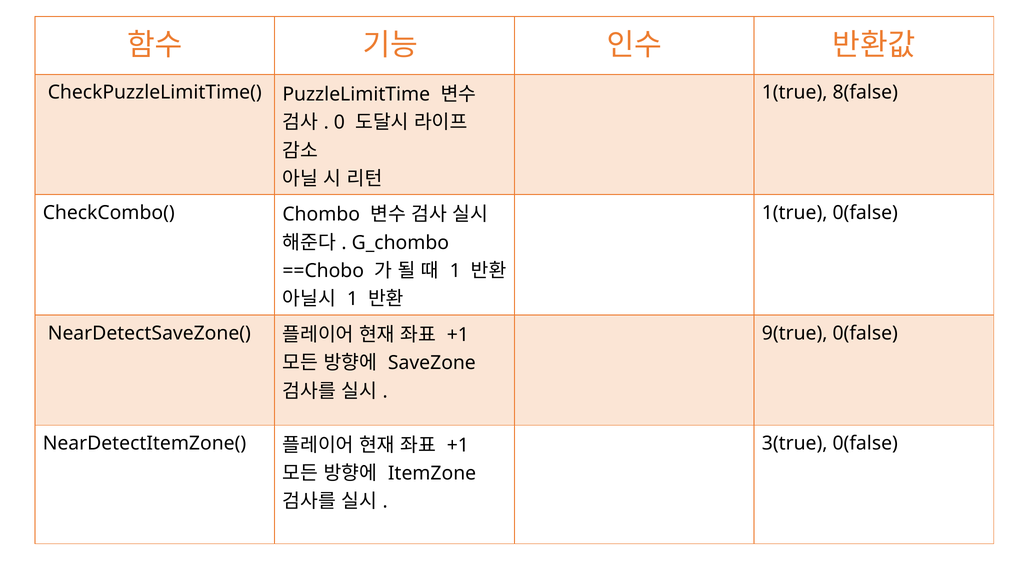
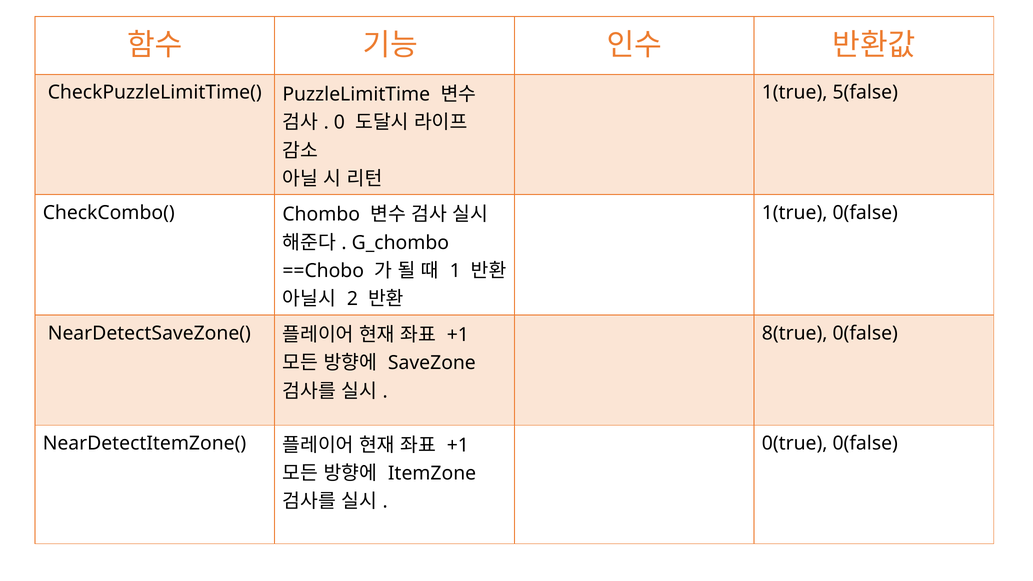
8(false: 8(false -> 5(false
1 at (352, 299): 1 -> 2
9(true: 9(true -> 8(true
3(true: 3(true -> 0(true
